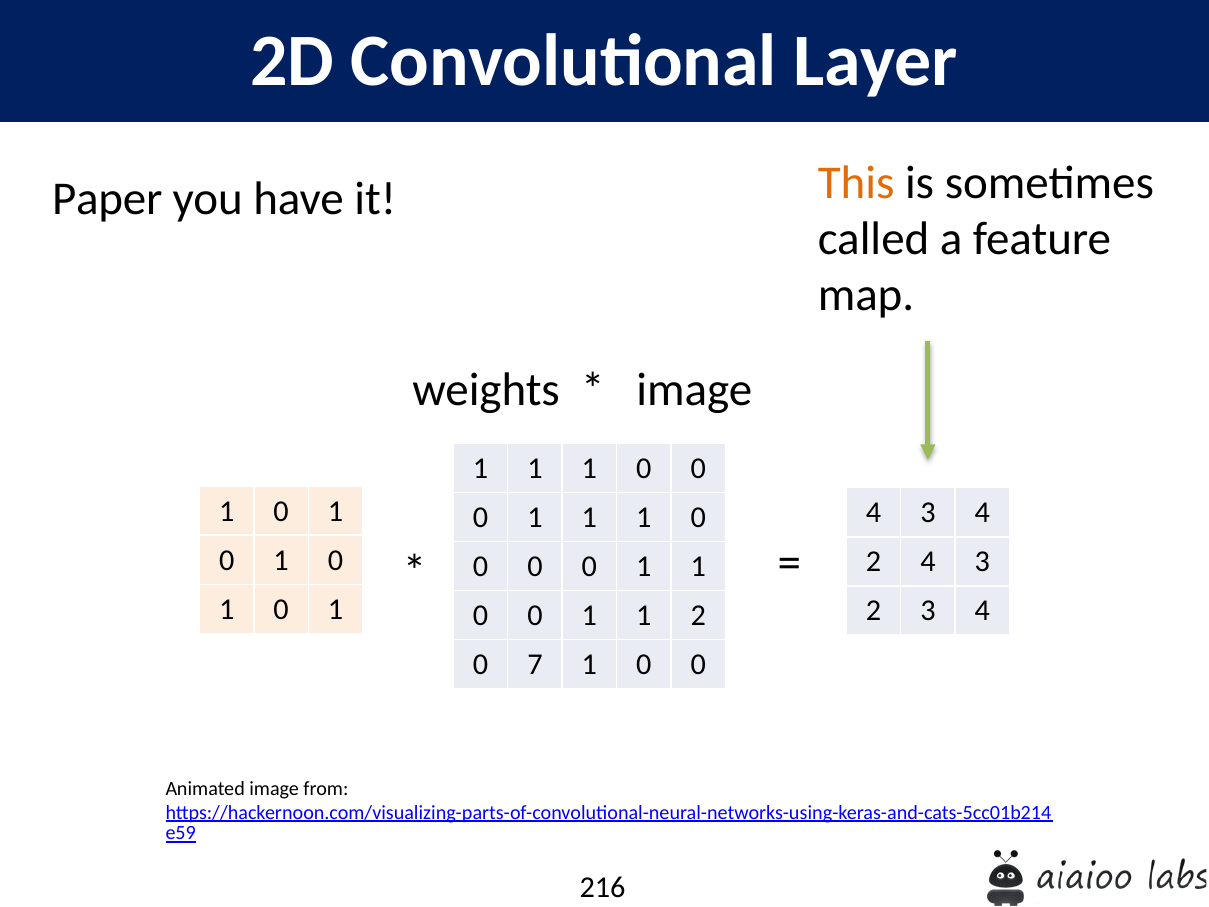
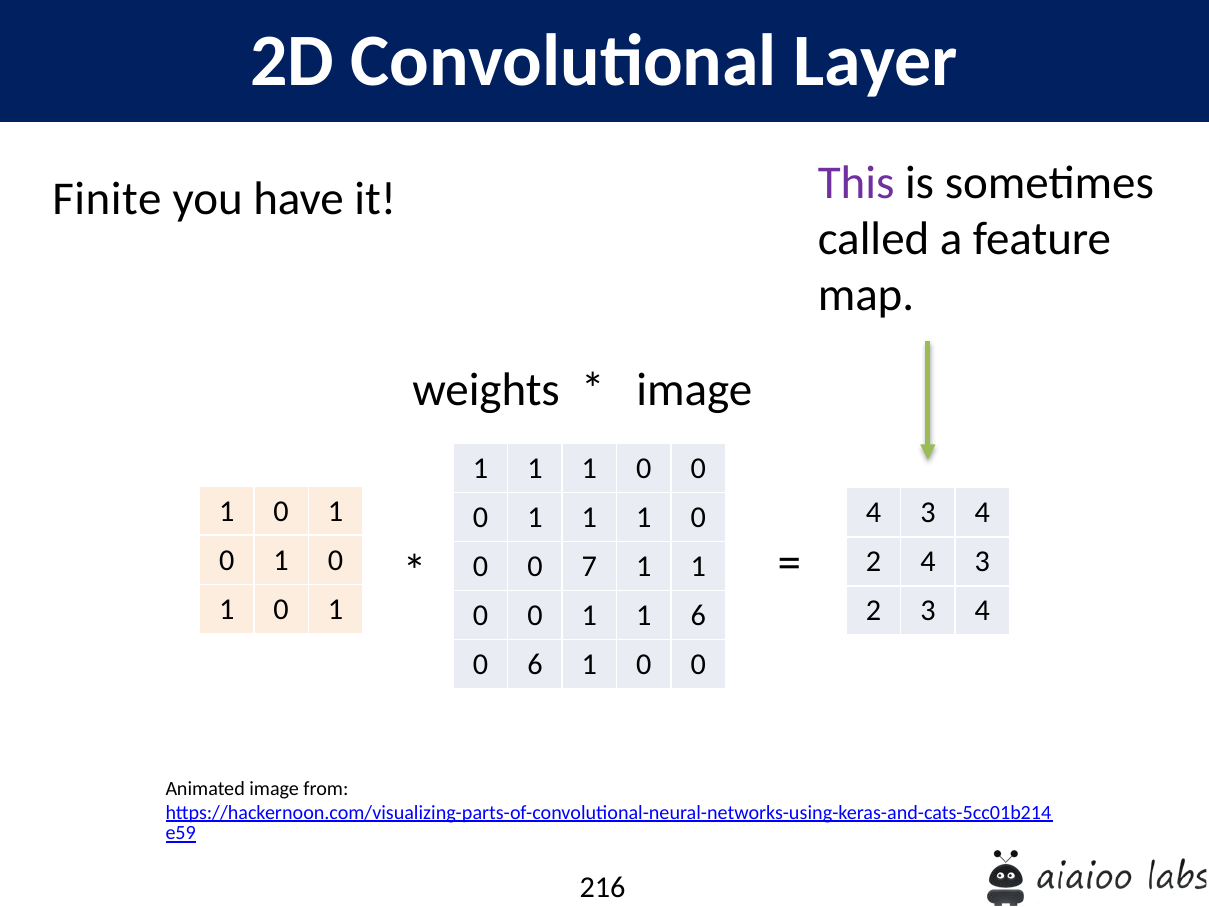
This colour: orange -> purple
Paper: Paper -> Finite
0 at (589, 566): 0 -> 7
1 2: 2 -> 6
0 7: 7 -> 6
